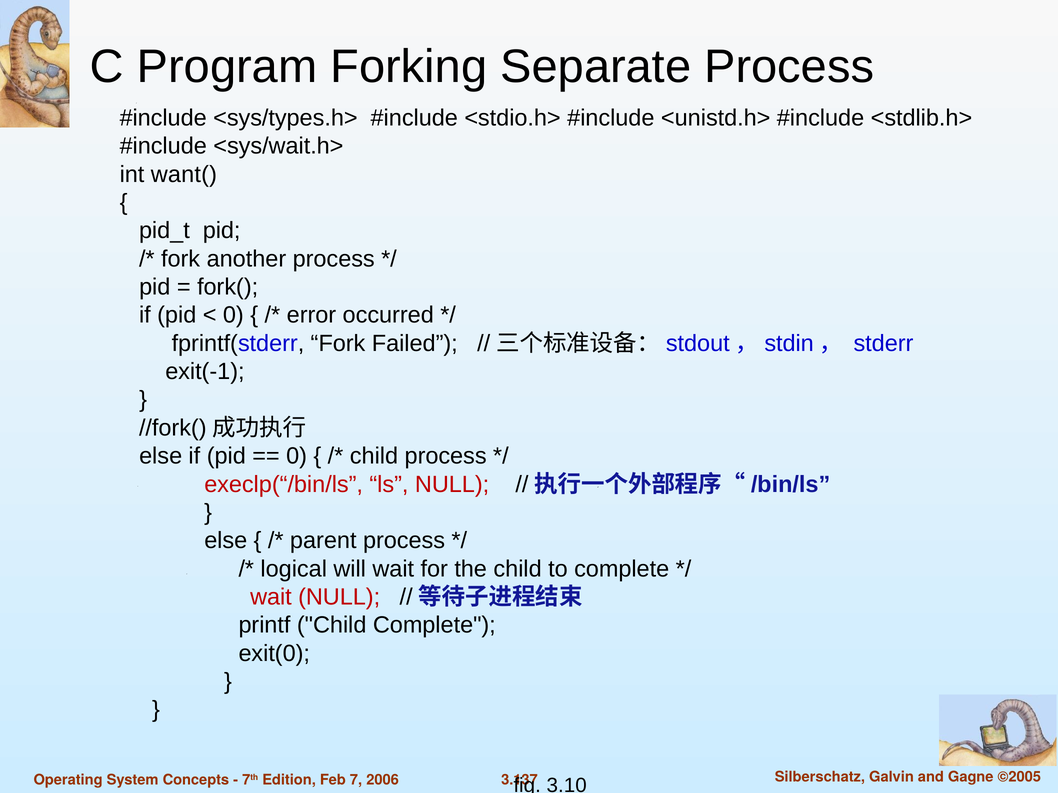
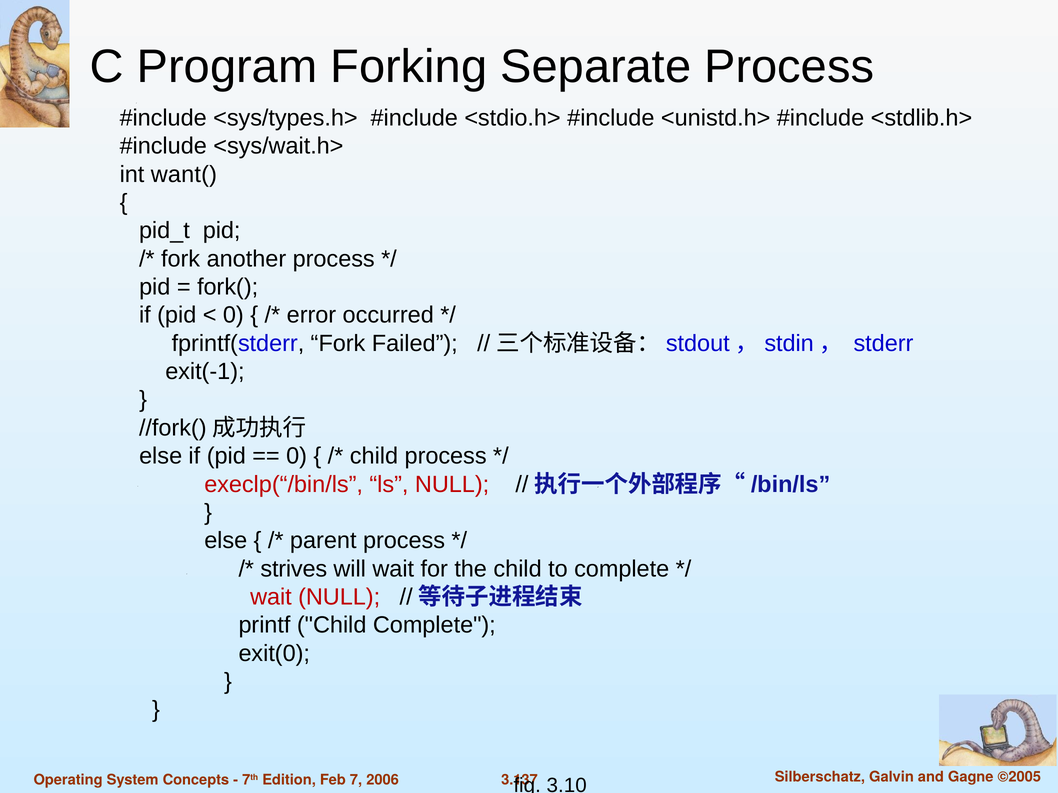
logical: logical -> strives
